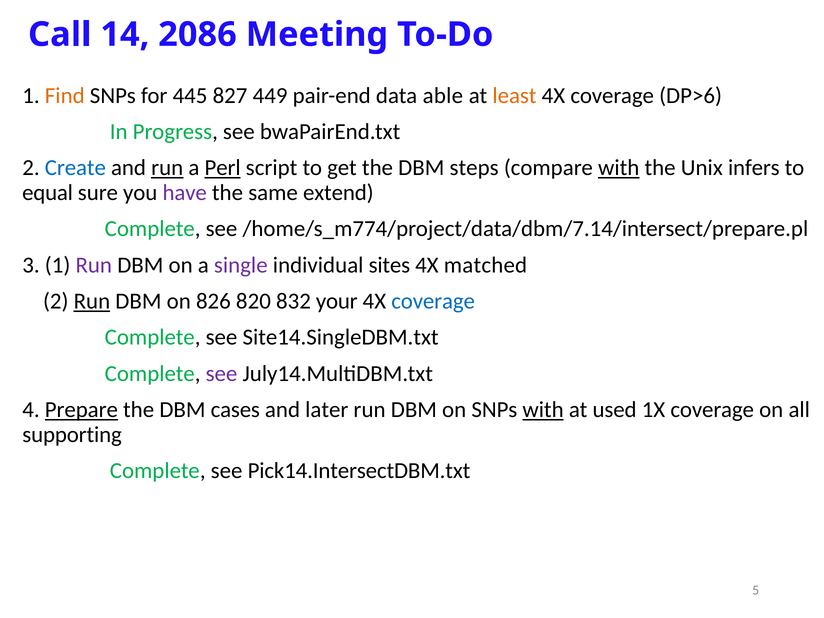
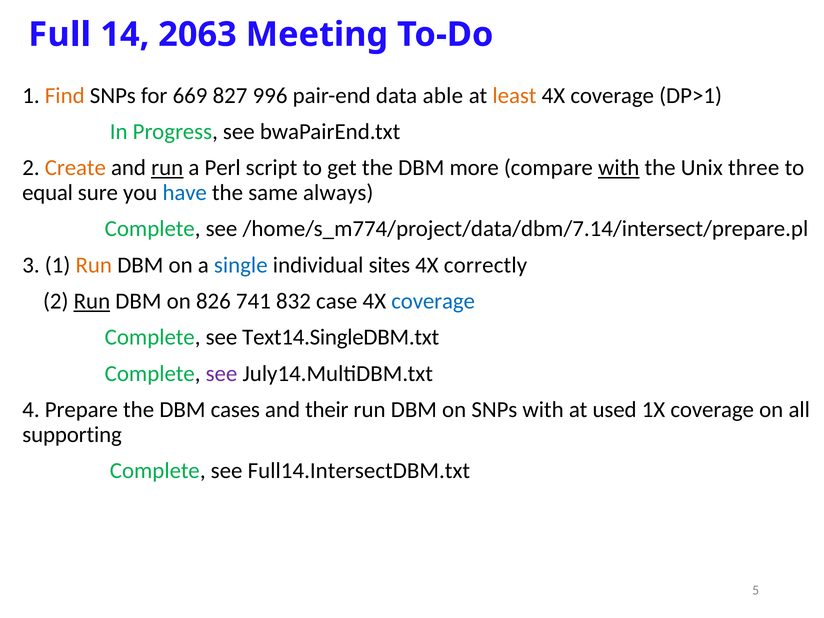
Call: Call -> Full
2086: 2086 -> 2063
445: 445 -> 669
449: 449 -> 996
DP>6: DP>6 -> DP>1
Create colour: blue -> orange
Perl underline: present -> none
steps: steps -> more
infers: infers -> three
have colour: purple -> blue
extend: extend -> always
Run at (94, 265) colour: purple -> orange
single colour: purple -> blue
matched: matched -> correctly
820: 820 -> 741
your: your -> case
Site14.SingleDBM.txt: Site14.SingleDBM.txt -> Text14.SingleDBM.txt
Prepare underline: present -> none
later: later -> their
with at (543, 410) underline: present -> none
Pick14.IntersectDBM.txt: Pick14.IntersectDBM.txt -> Full14.IntersectDBM.txt
